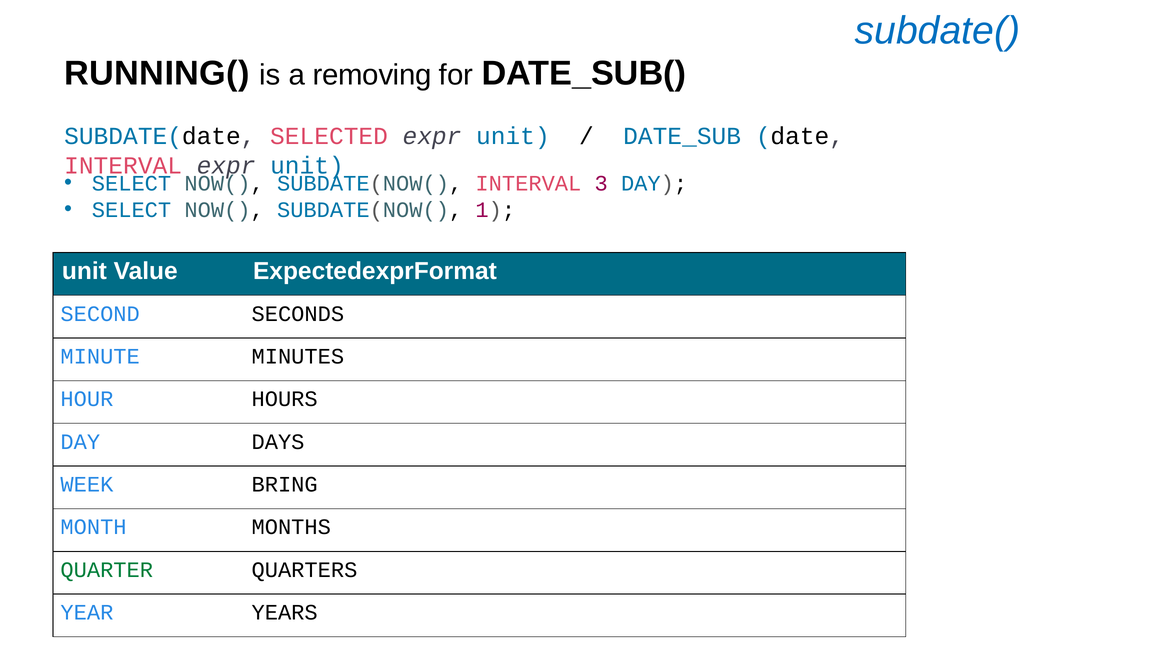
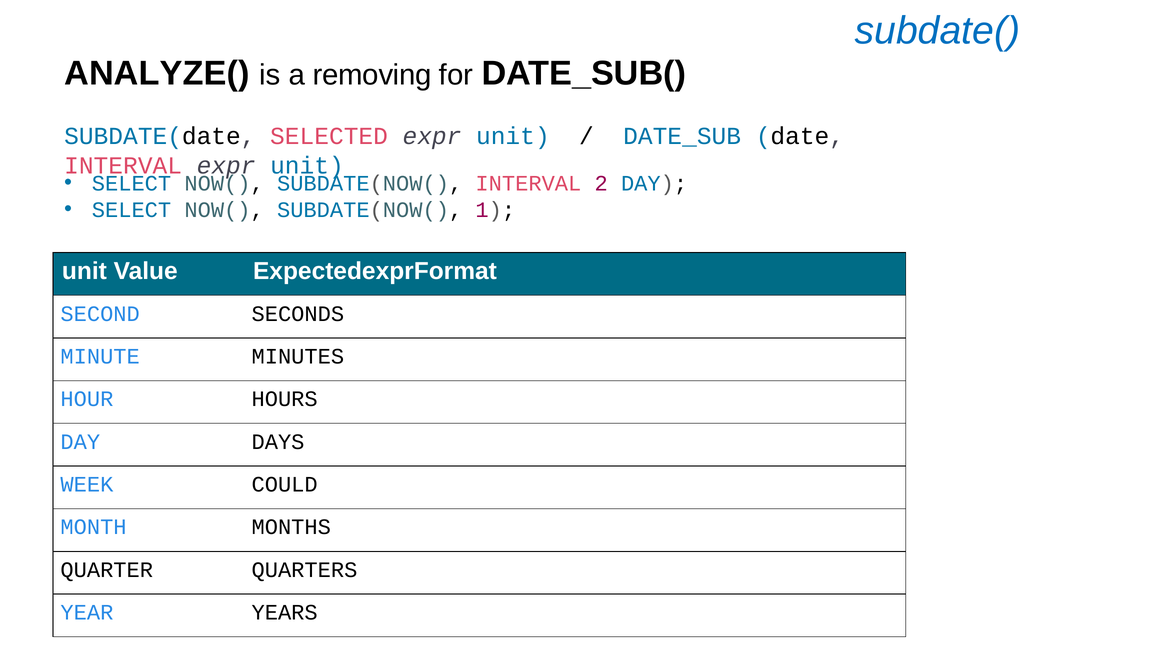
RUNNING(: RUNNING( -> ANALYZE(
3: 3 -> 2
BRING: BRING -> COULD
QUARTER colour: green -> black
